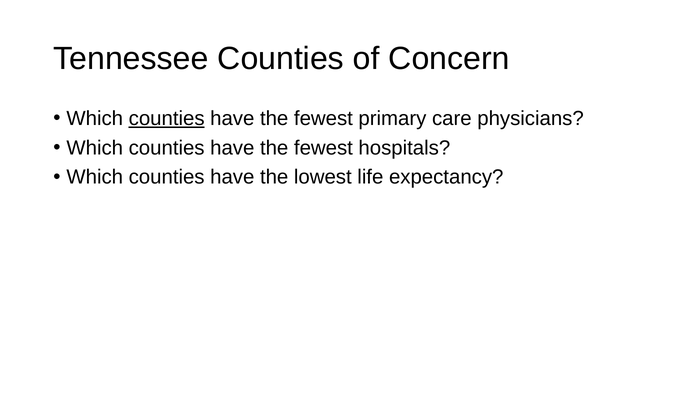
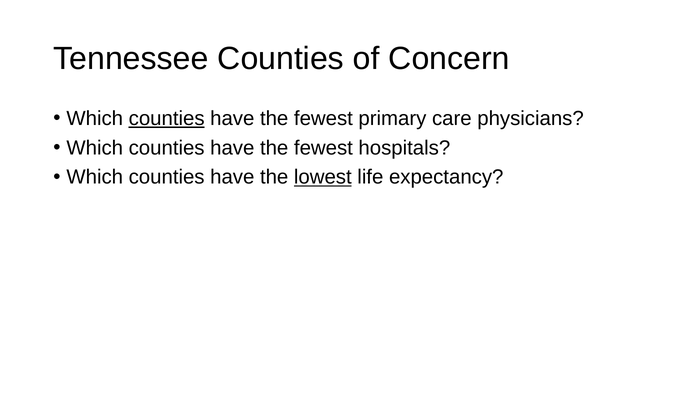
lowest underline: none -> present
